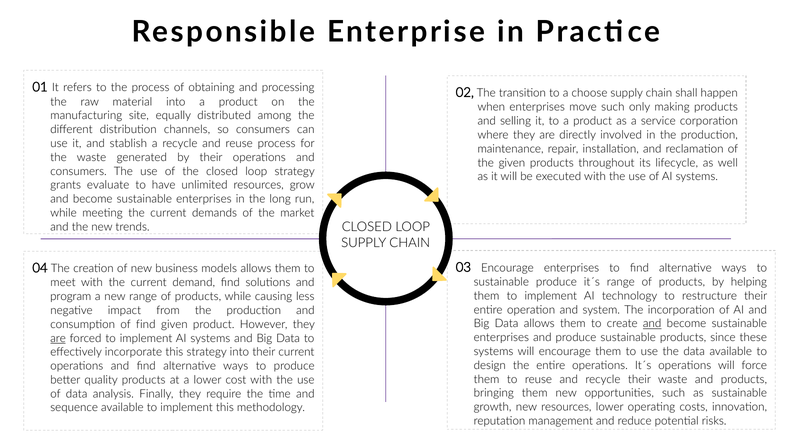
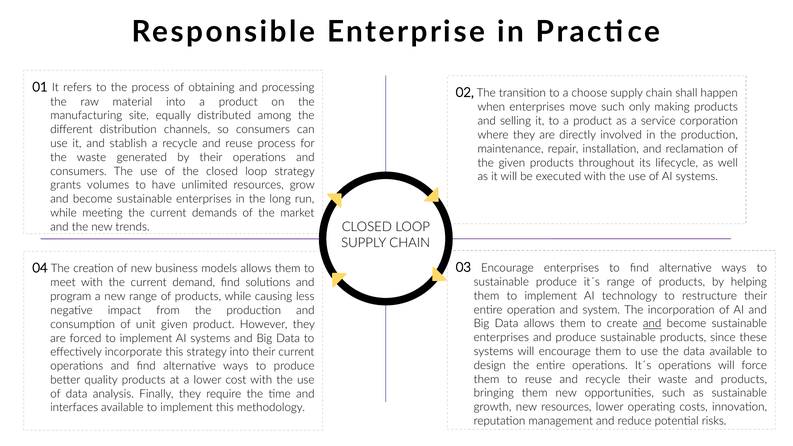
evaluate: evaluate -> volumes
of find: find -> unit
are at (58, 338) underline: present -> none
sequence: sequence -> interfaces
